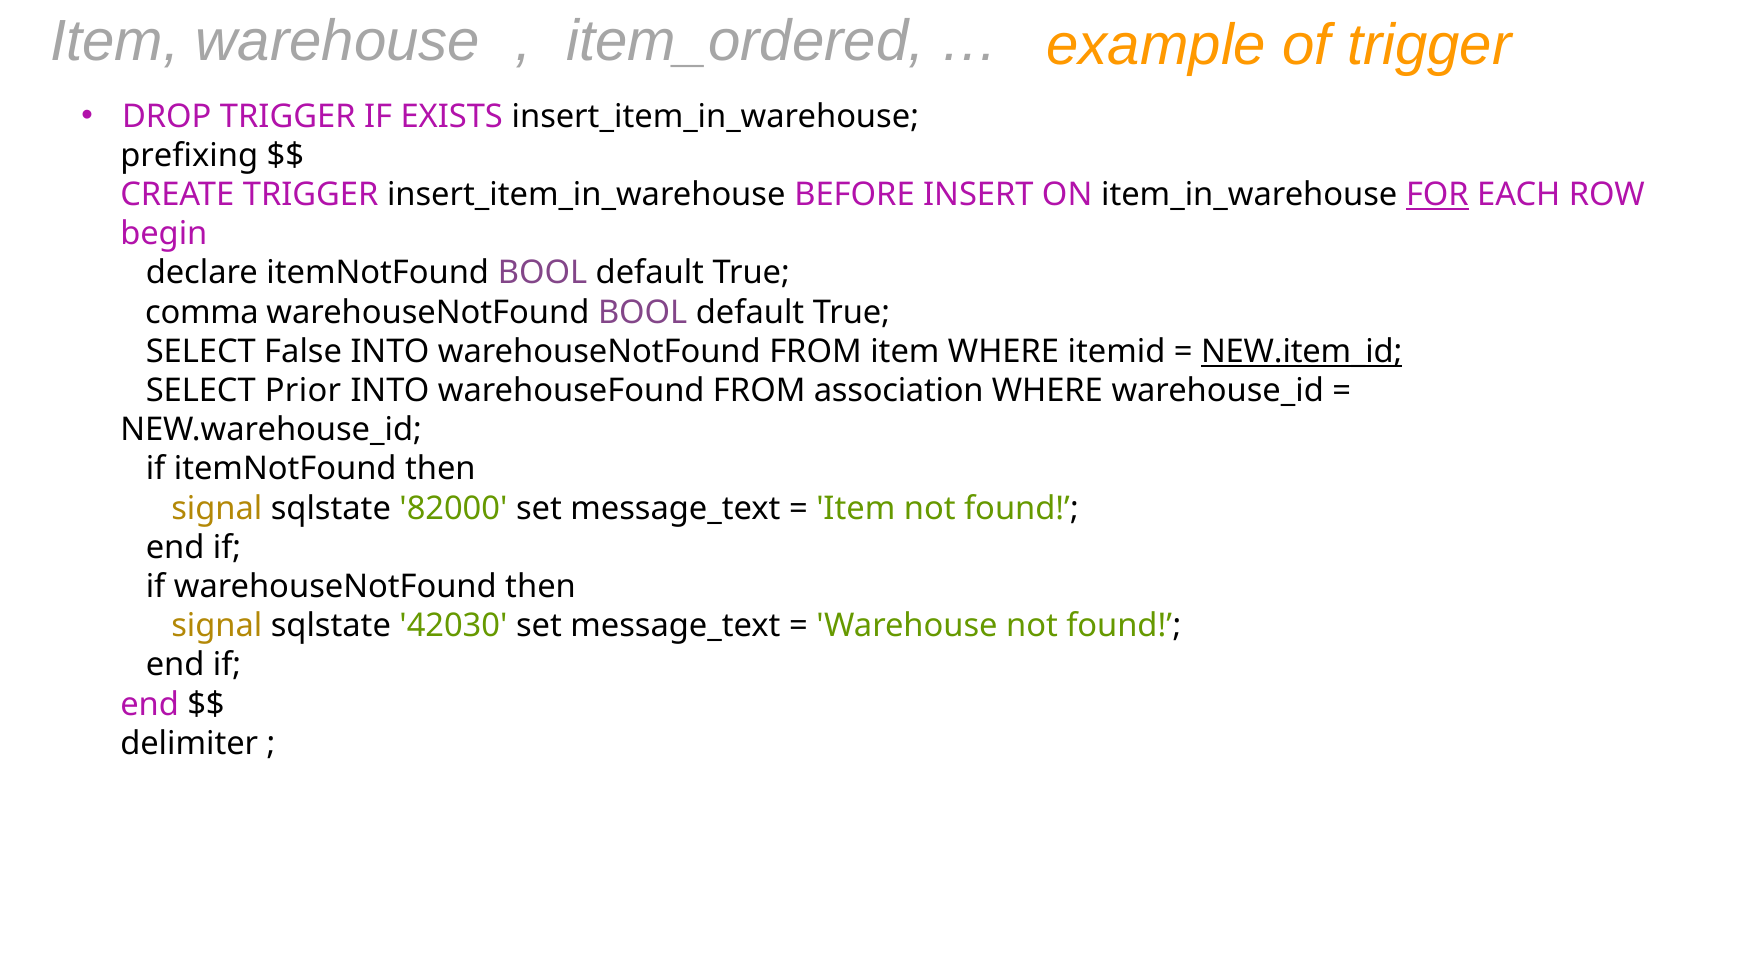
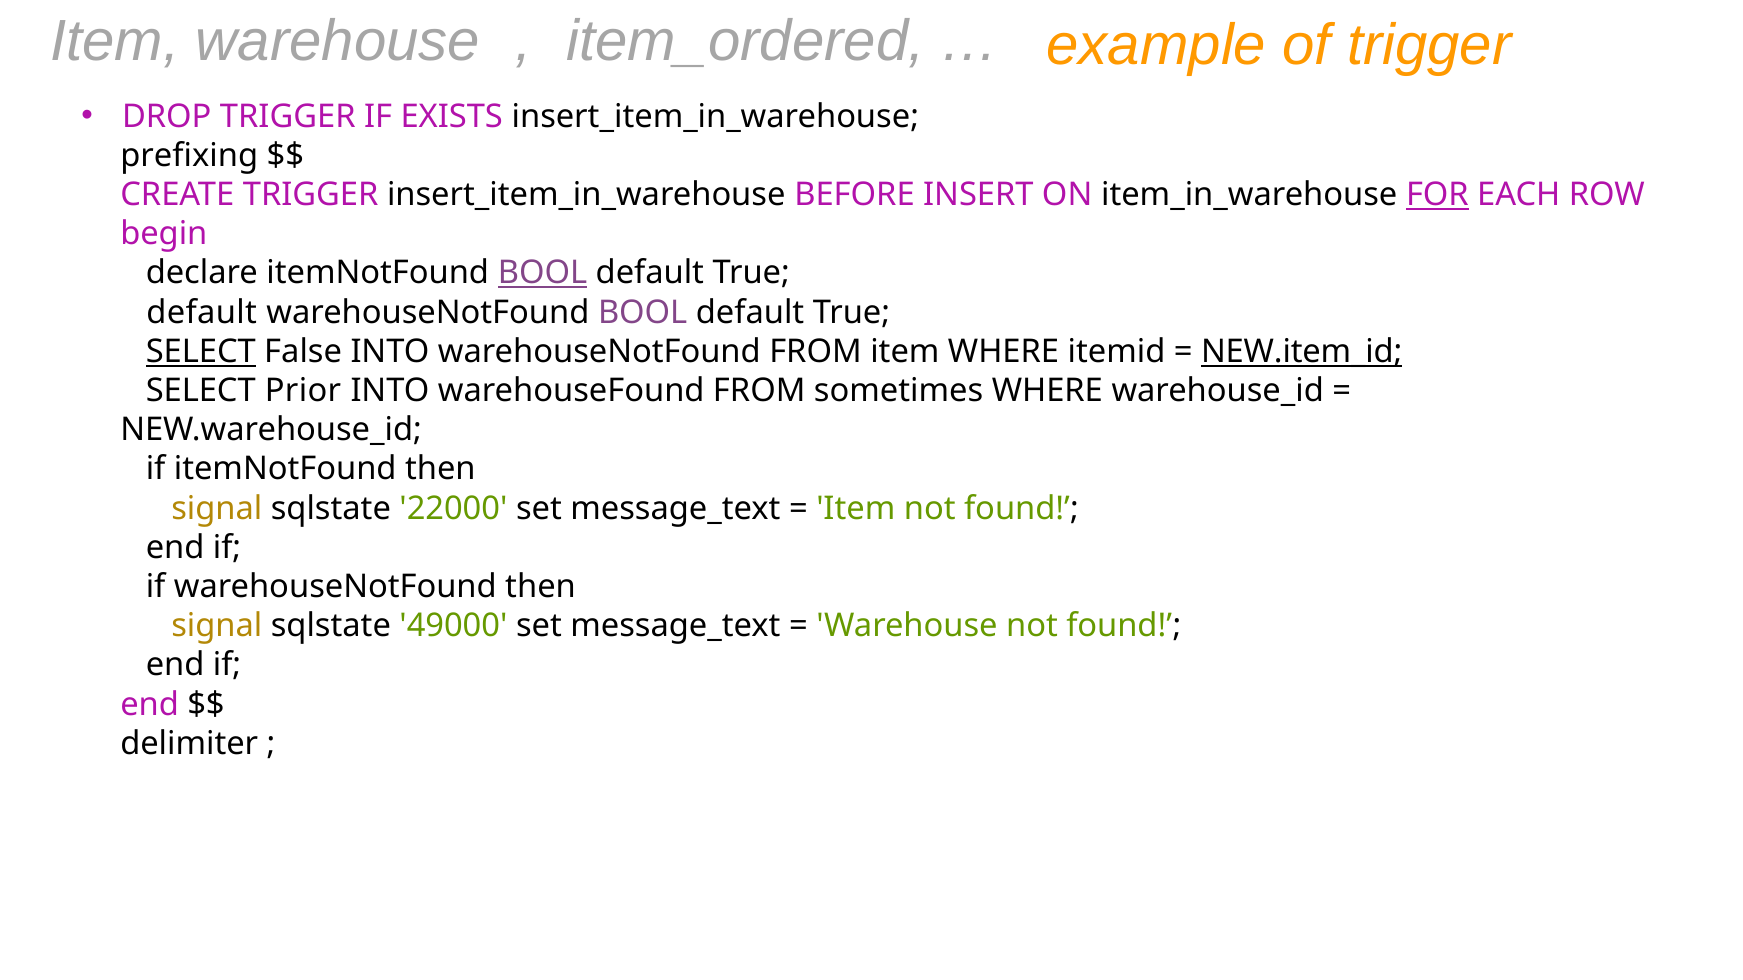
BOOL at (543, 273) underline: none -> present
comma at (202, 312): comma -> default
SELECT at (201, 352) underline: none -> present
association: association -> sometimes
82000: 82000 -> 22000
42030: 42030 -> 49000
